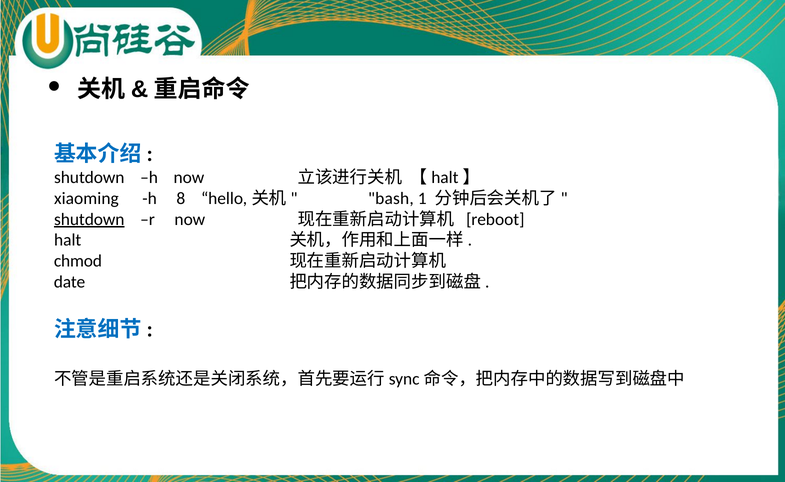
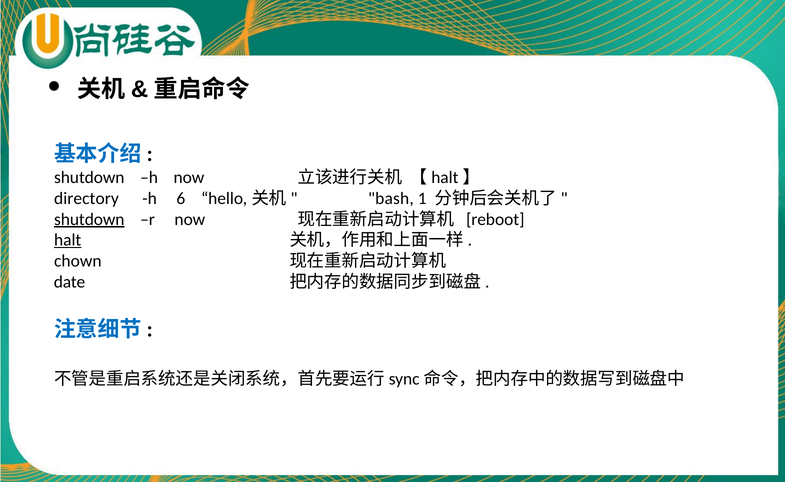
xiaoming: xiaoming -> directory
8: 8 -> 6
halt underline: none -> present
chmod: chmod -> chown
